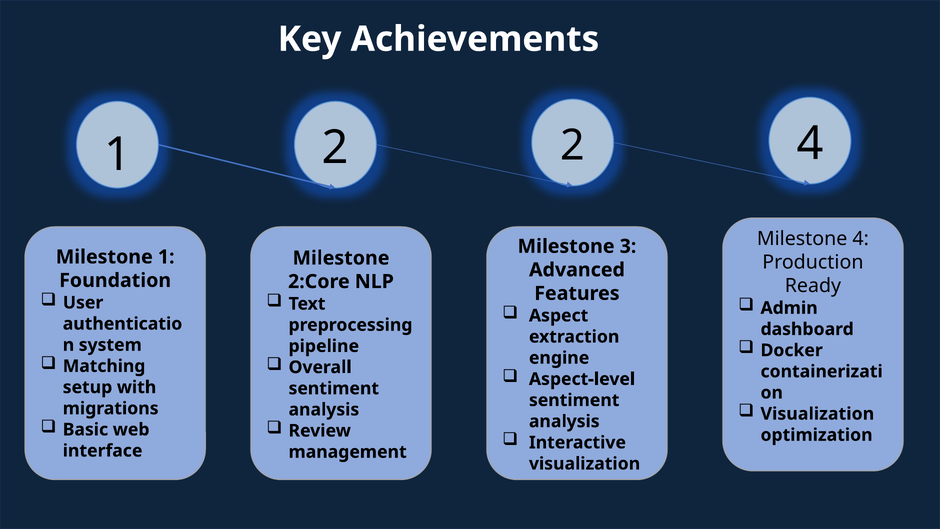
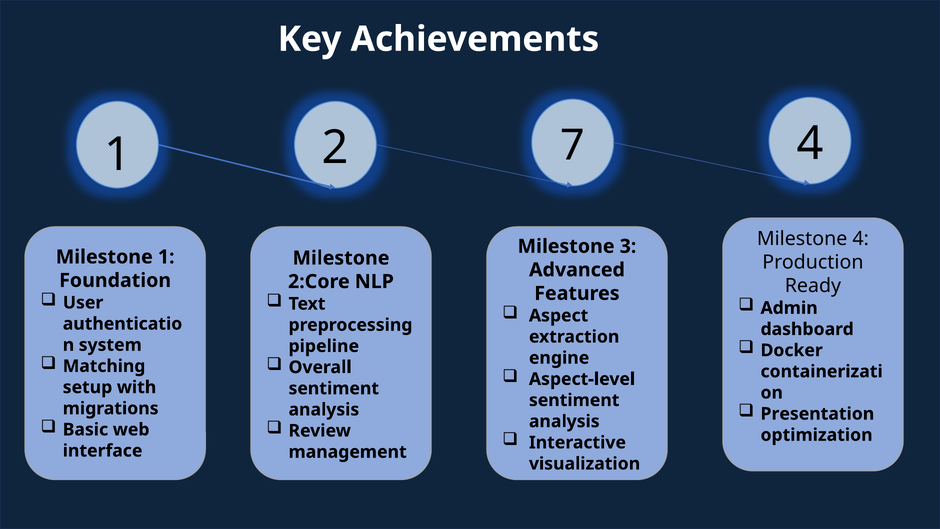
2 2: 2 -> 7
Visualization at (817, 414): Visualization -> Presentation
